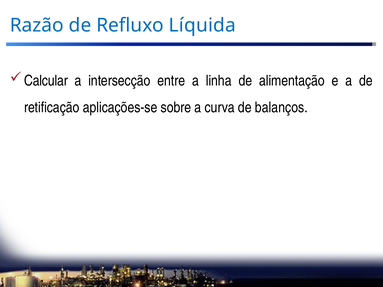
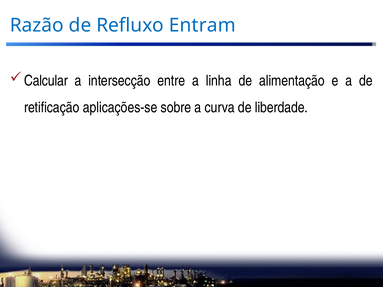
Líquida: Líquida -> Entram
balanços: balanços -> liberdade
